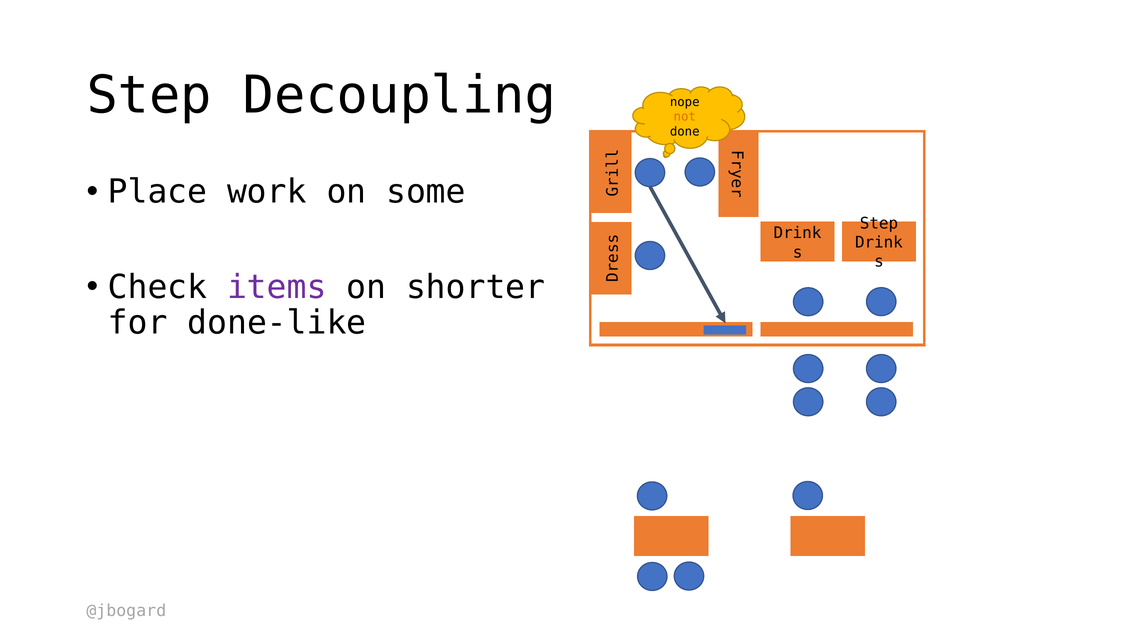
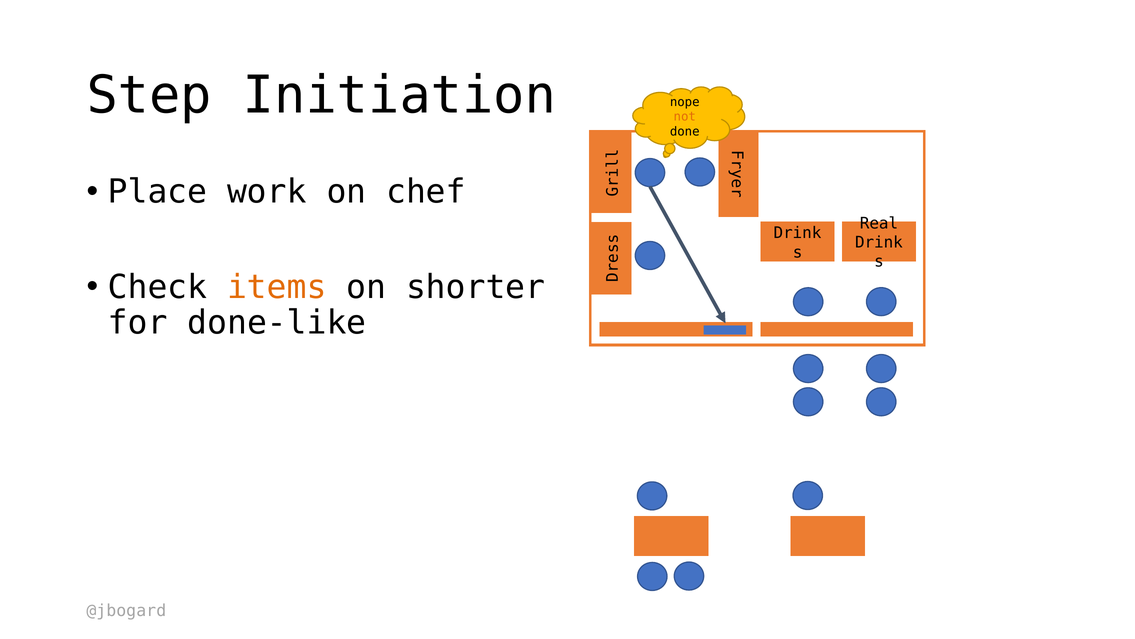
Decoupling: Decoupling -> Initiation
some: some -> chef
Step at (879, 223): Step -> Real
items colour: purple -> orange
